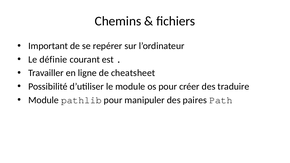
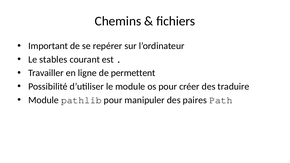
définie: définie -> stables
cheatsheet: cheatsheet -> permettent
